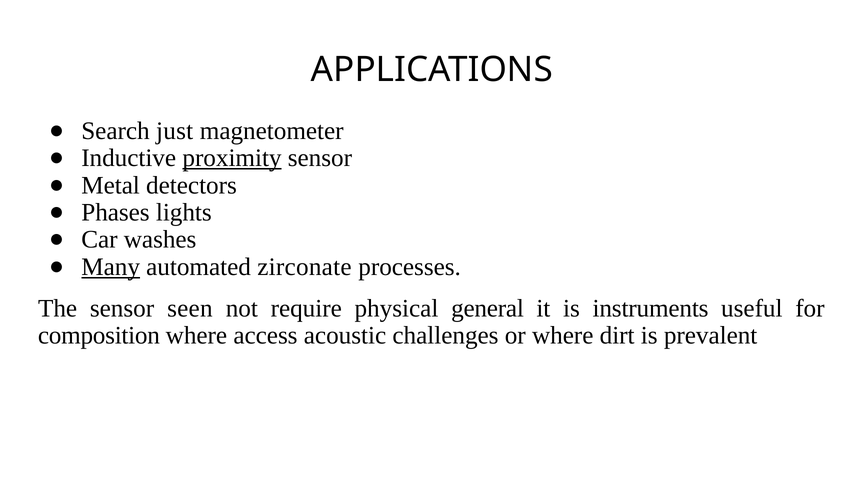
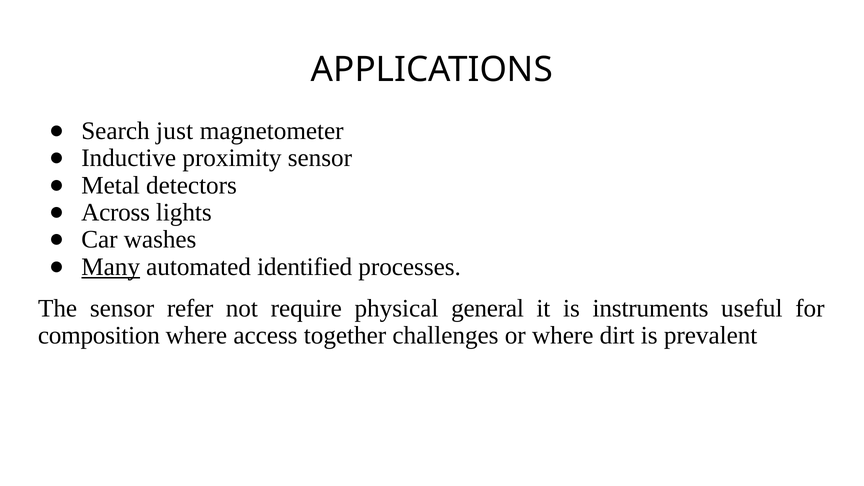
proximity underline: present -> none
Phases: Phases -> Across
zirconate: zirconate -> identified
seen: seen -> refer
acoustic: acoustic -> together
